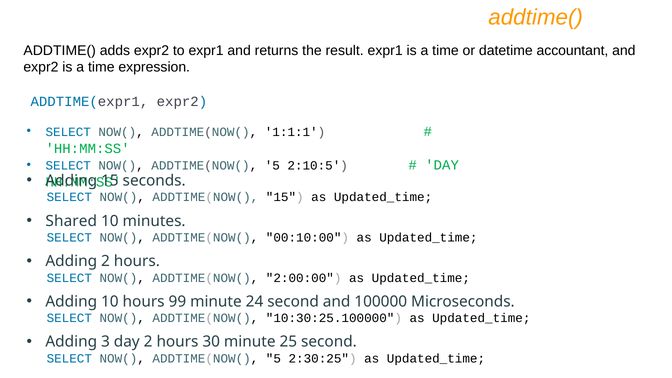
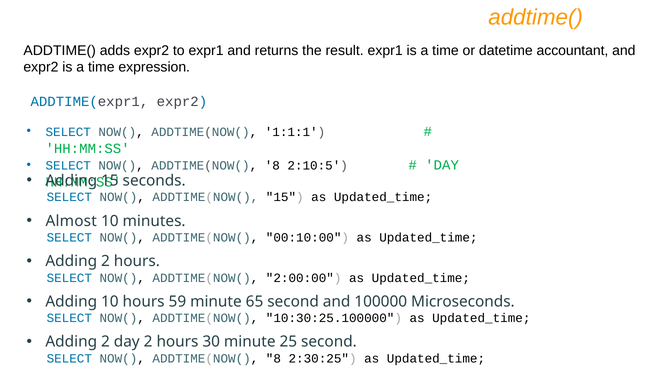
5 at (272, 166): 5 -> 8
Shared: Shared -> Almost
99: 99 -> 59
24: 24 -> 65
3 at (105, 342): 3 -> 2
5 at (273, 358): 5 -> 8
